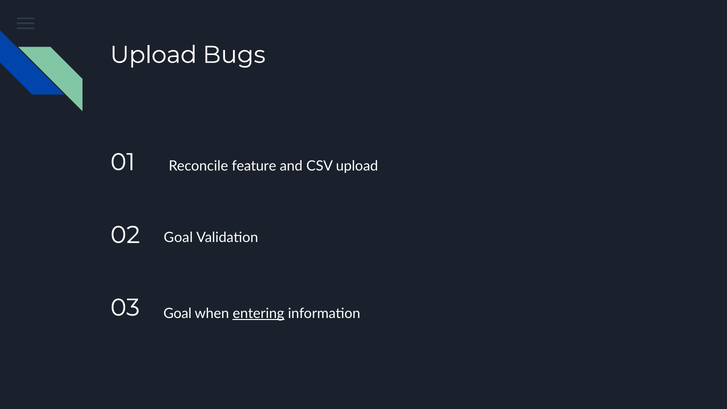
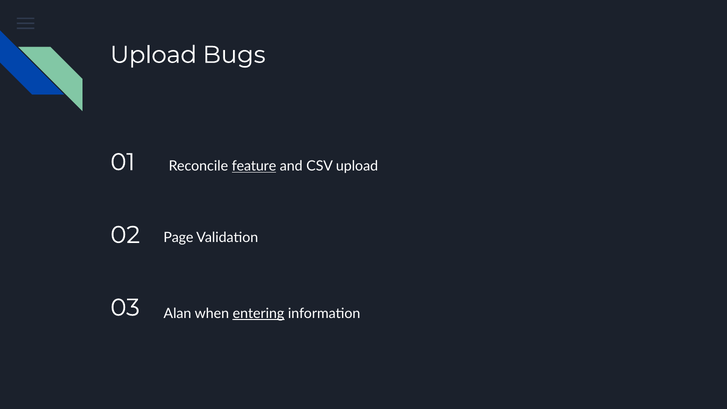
feature underline: none -> present
02 Goal: Goal -> Page
03 Goal: Goal -> Alan
